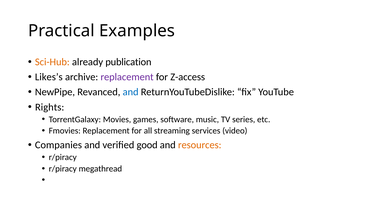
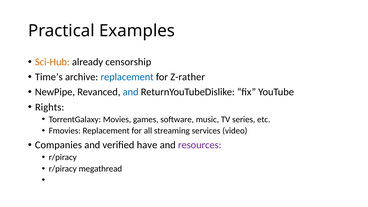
publication: publication -> censorship
Likes’s: Likes’s -> Time’s
replacement at (127, 77) colour: purple -> blue
Z-access: Z-access -> Z-rather
good: good -> have
resources colour: orange -> purple
